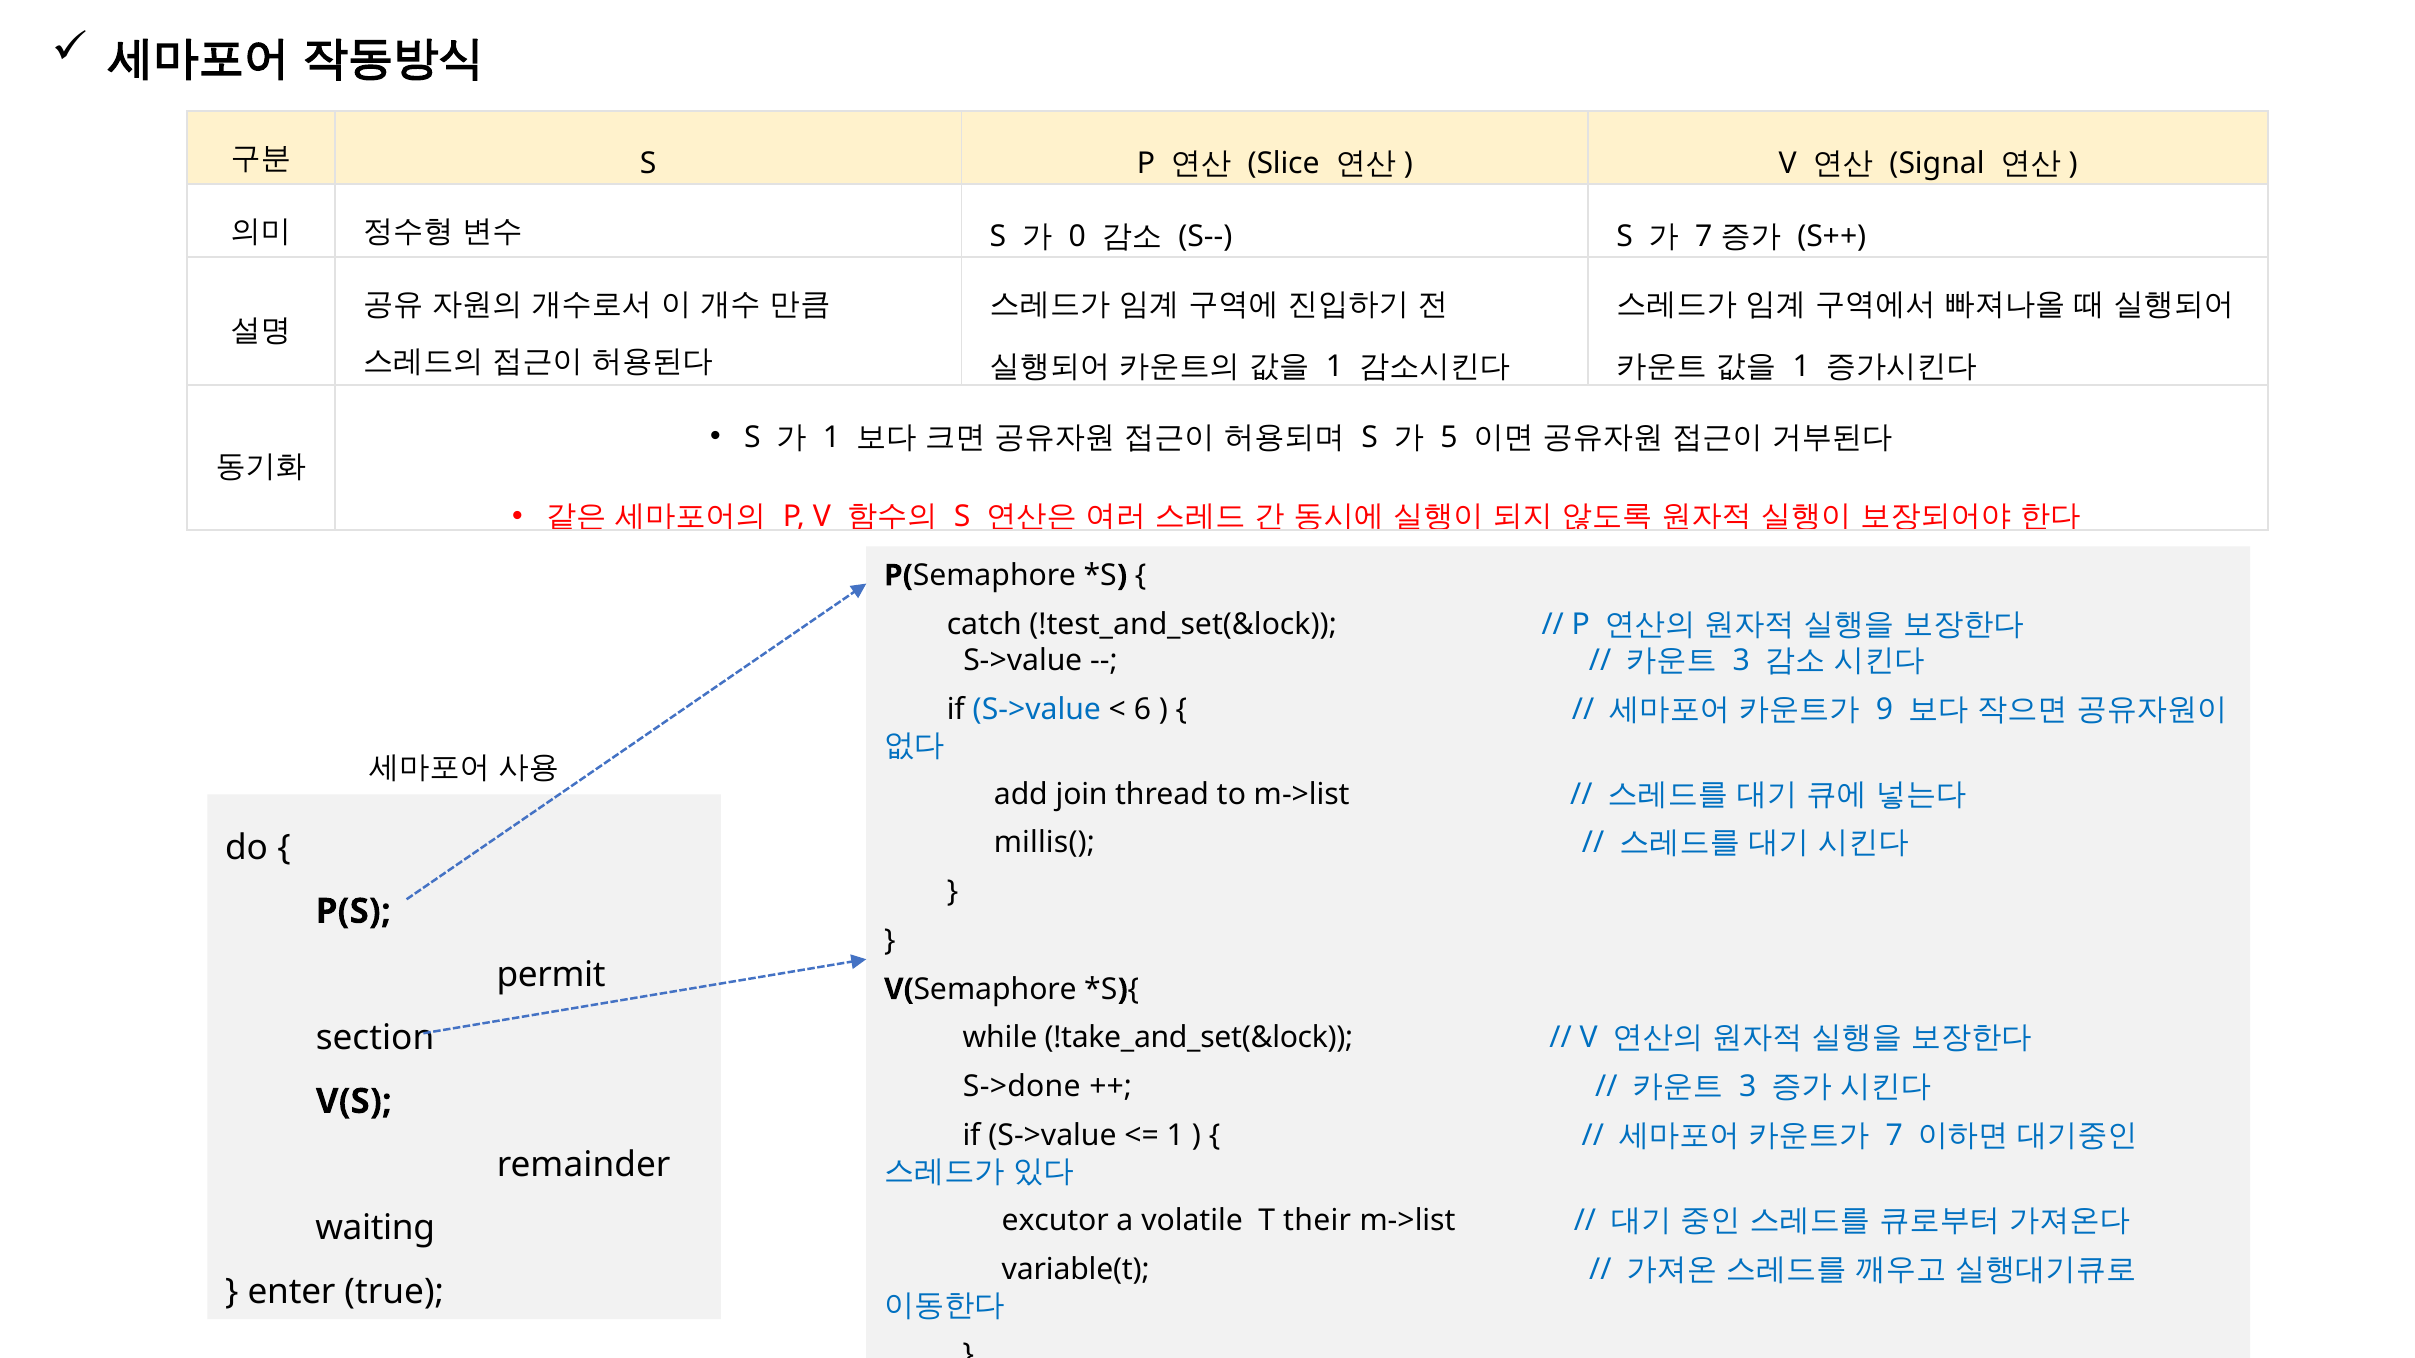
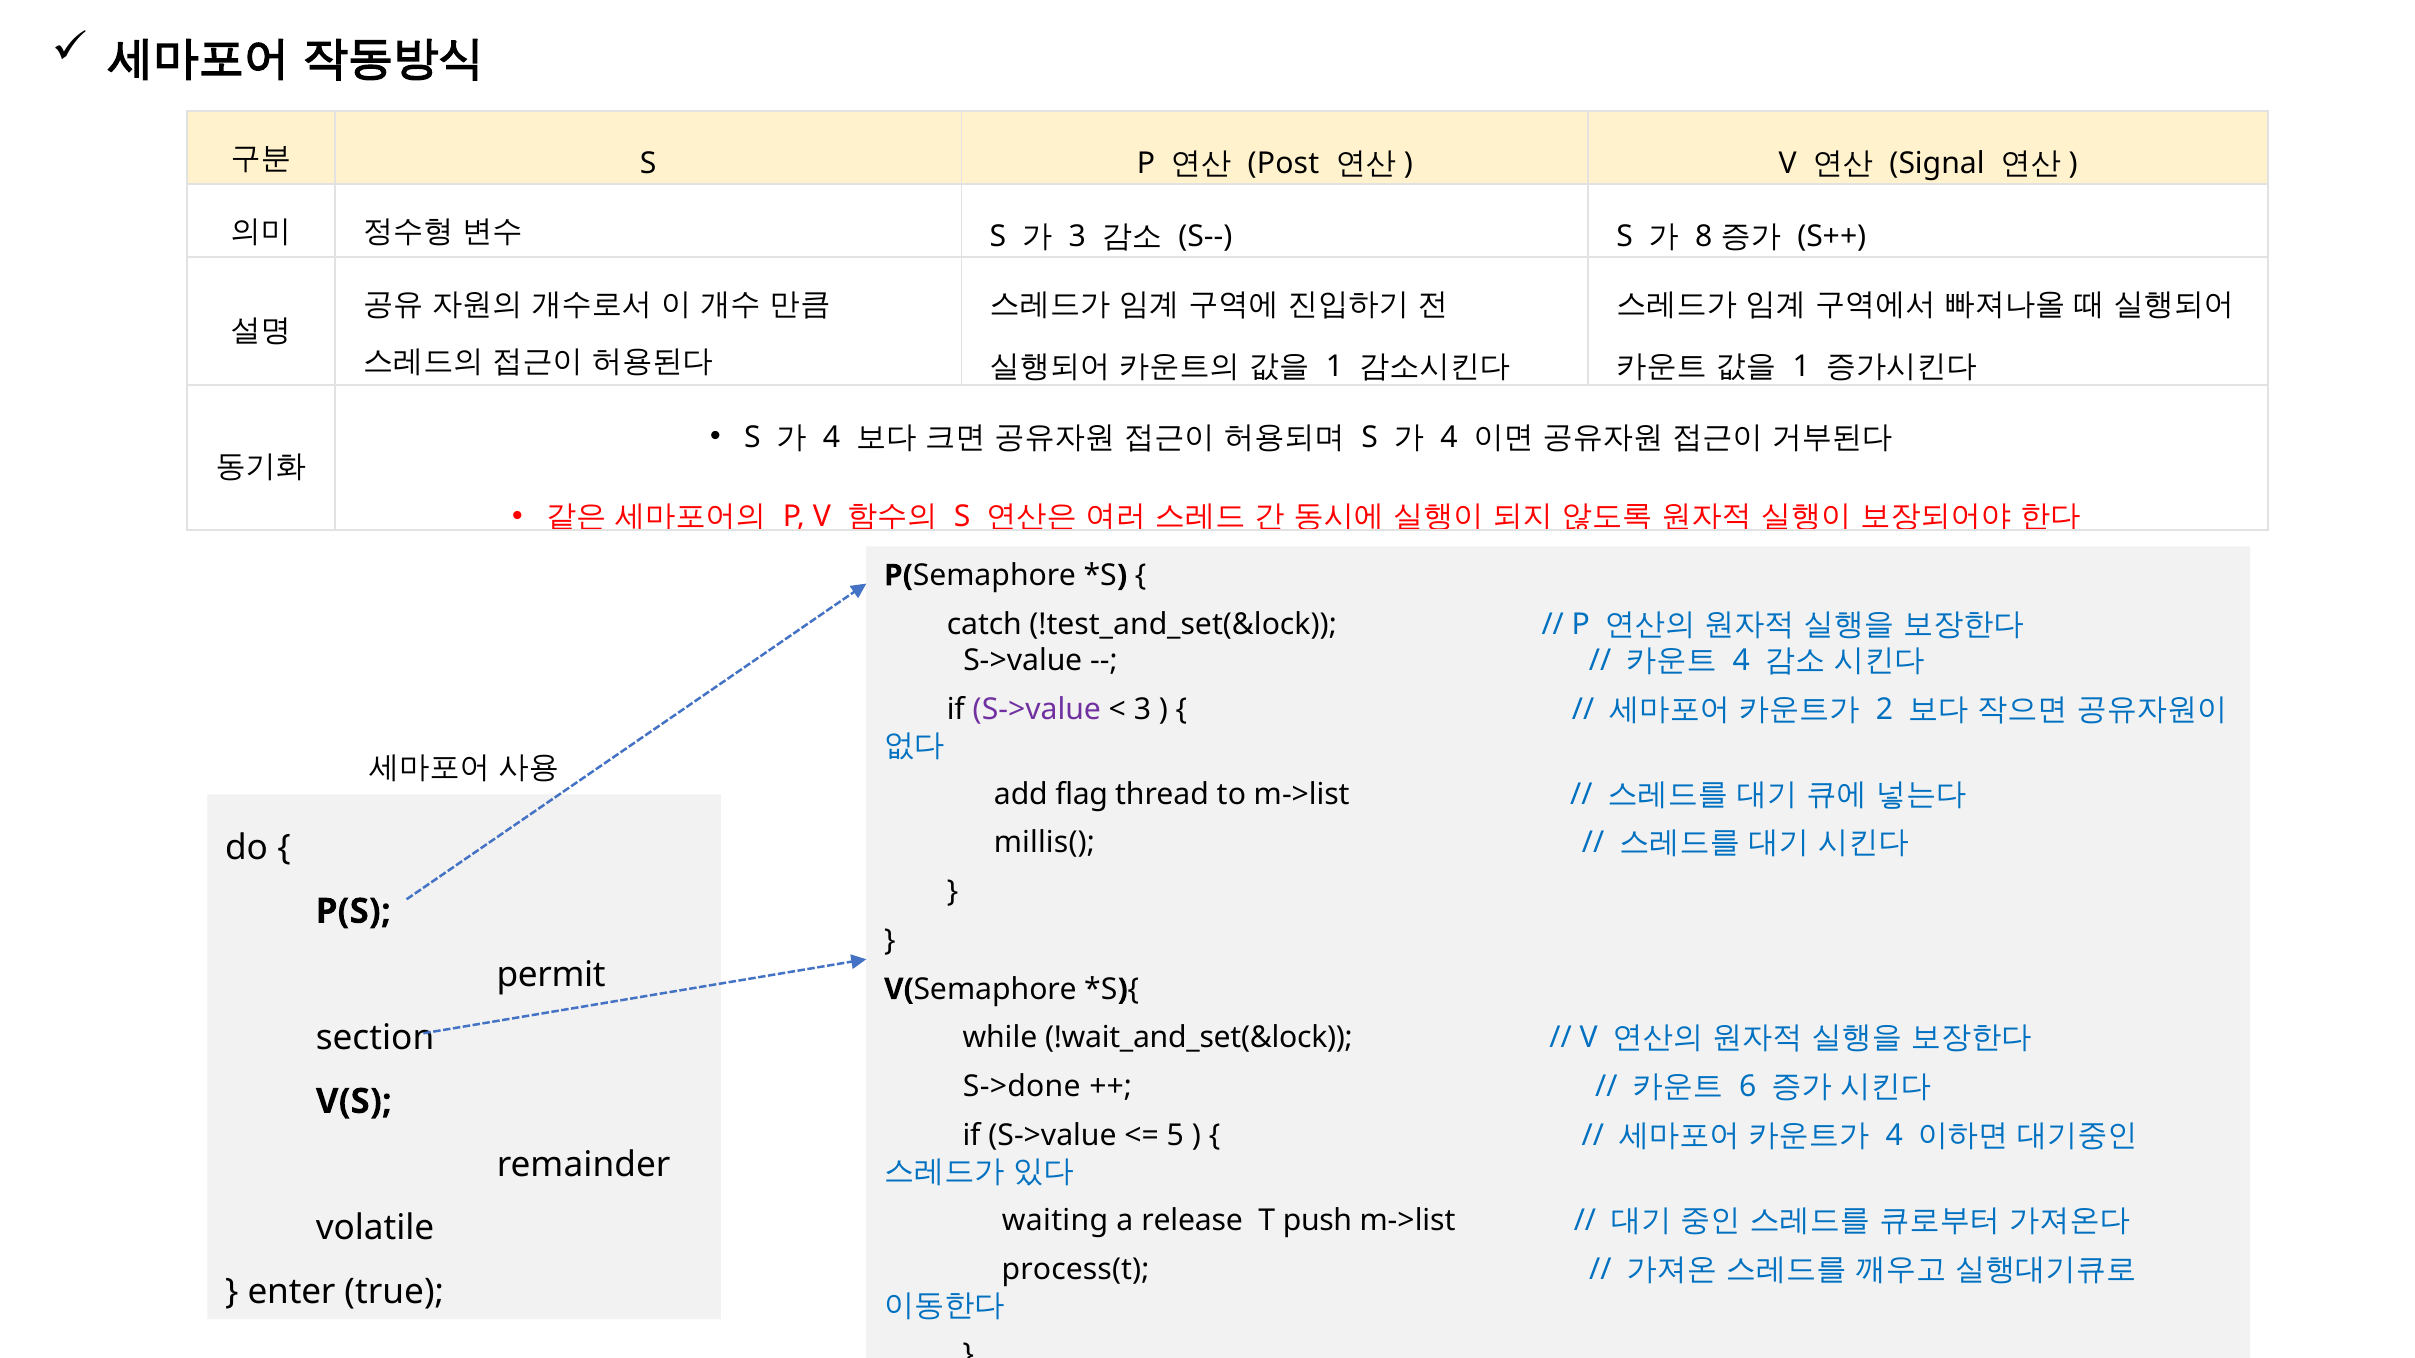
Slice: Slice -> Post
0 at (1077, 236): 0 -> 3
7 at (1704, 236): 7 -> 8
1 at (832, 437): 1 -> 4
5 at (1449, 437): 5 -> 4
3 at (1741, 661): 3 -> 4
S->value at (1037, 709) colour: blue -> purple
6 at (1142, 709): 6 -> 3
9: 9 -> 2
join: join -> flag
!take_and_set(&lock: !take_and_set(&lock -> !wait_and_set(&lock
3 at (1748, 1087): 3 -> 6
1 at (1175, 1136): 1 -> 5
7 at (1894, 1136): 7 -> 4
excutor: excutor -> waiting
volatile: volatile -> release
their: their -> push
waiting: waiting -> volatile
variable(t: variable(t -> process(t
